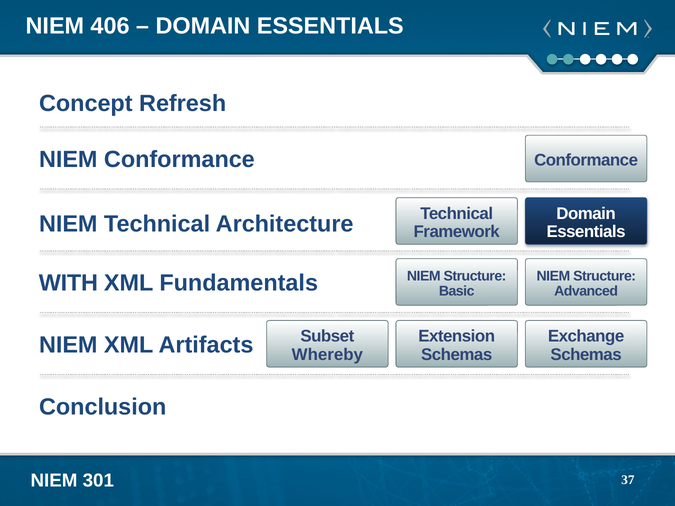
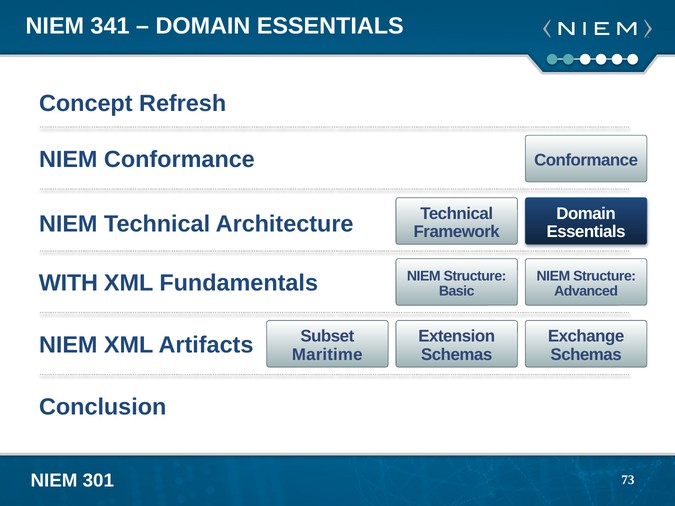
406: 406 -> 341
Whereby: Whereby -> Maritime
37: 37 -> 73
